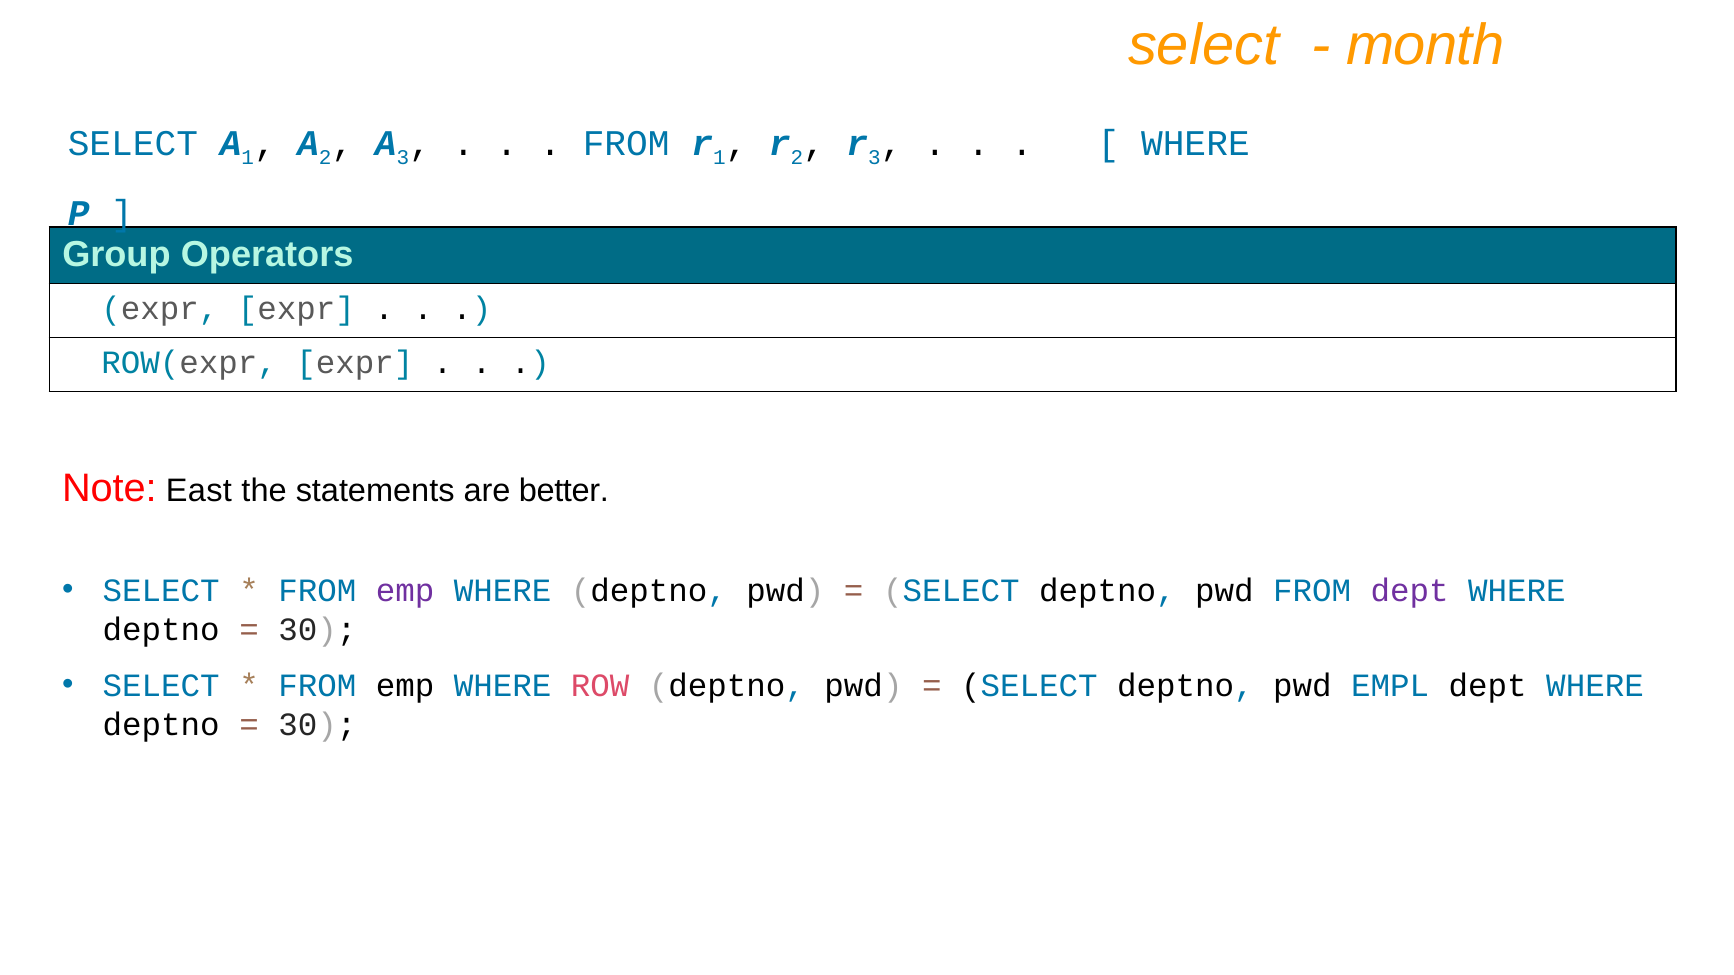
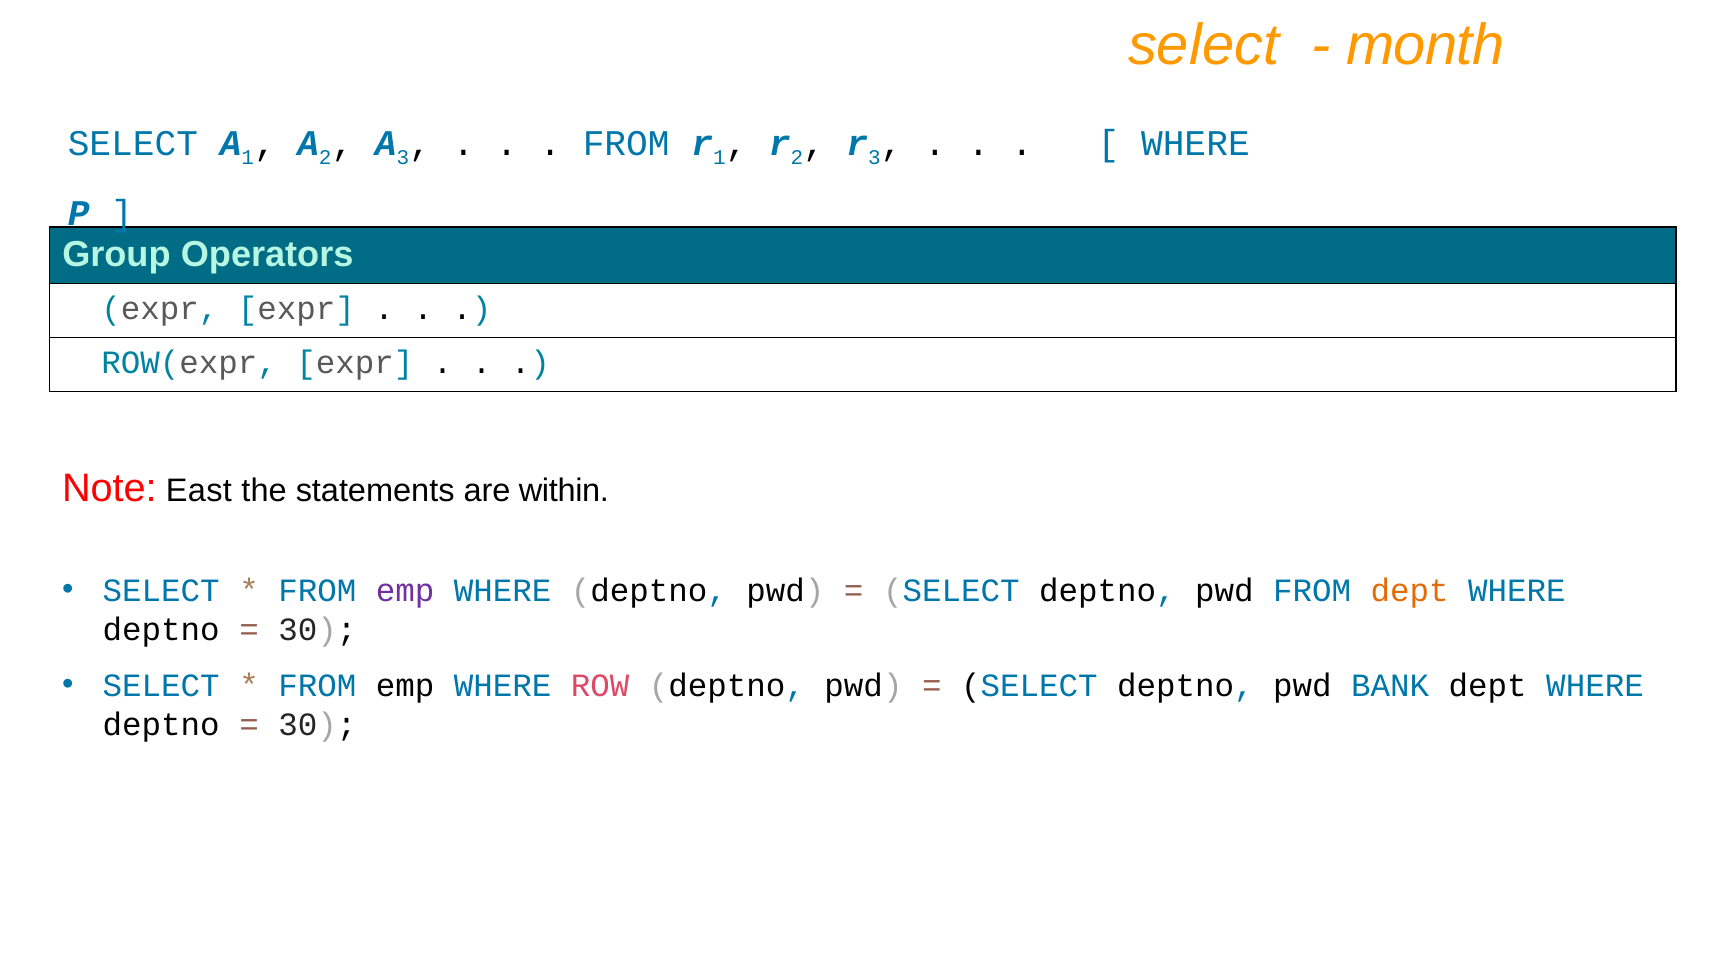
better: better -> within
dept at (1410, 591) colour: purple -> orange
EMPL: EMPL -> BANK
